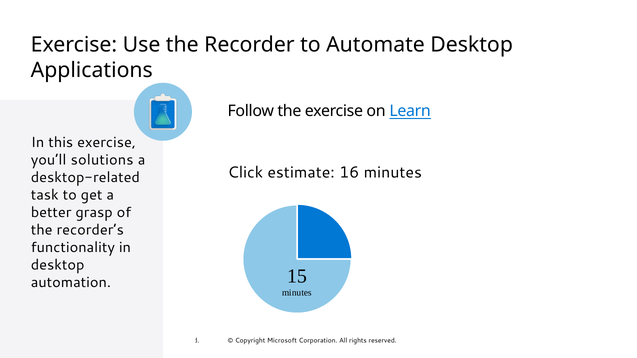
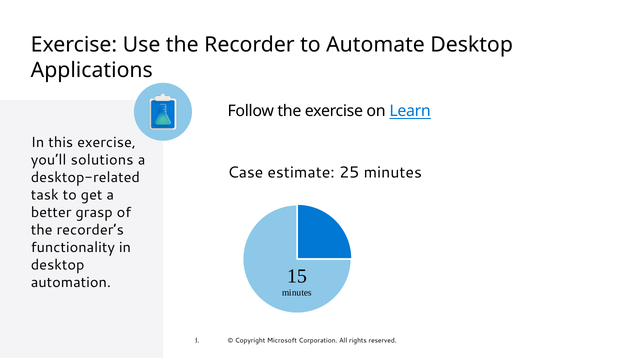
Click: Click -> Case
16: 16 -> 25
